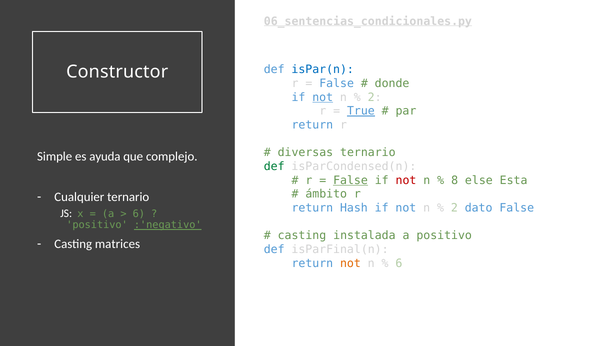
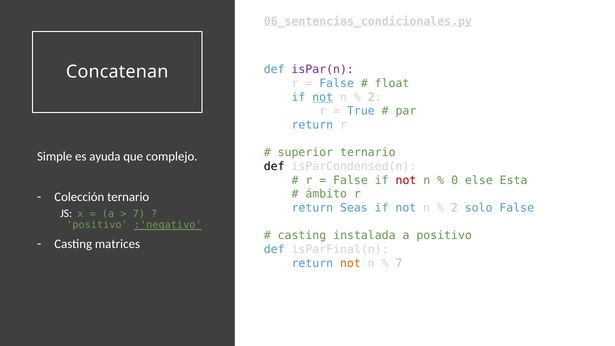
isPar(n colour: blue -> purple
Constructor: Constructor -> Concatenan
donde: donde -> float
True underline: present -> none
diversas: diversas -> superior
def at (274, 166) colour: green -> black
False at (351, 180) underline: present -> none
8: 8 -> 0
Cualquier: Cualquier -> Colección
Hash: Hash -> Seas
dato: dato -> solo
6 at (139, 214): 6 -> 7
6 at (399, 263): 6 -> 7
